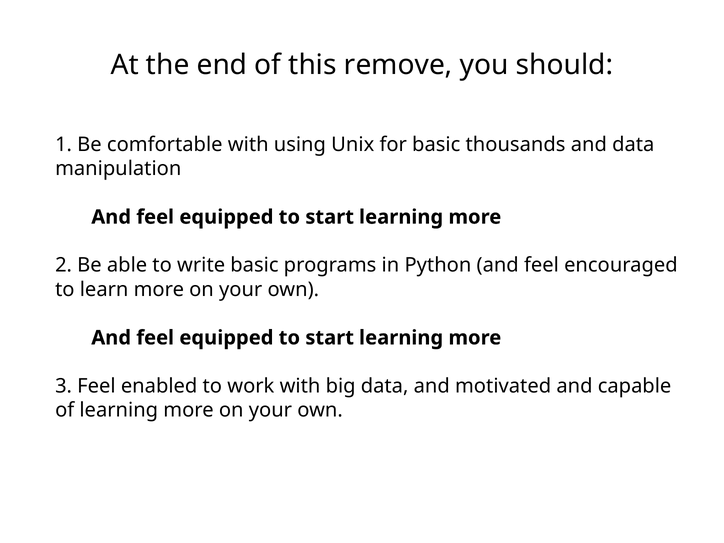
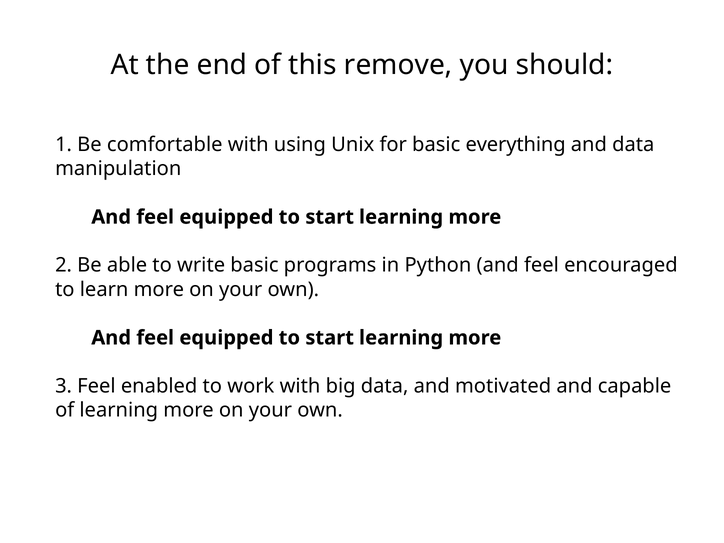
thousands: thousands -> everything
